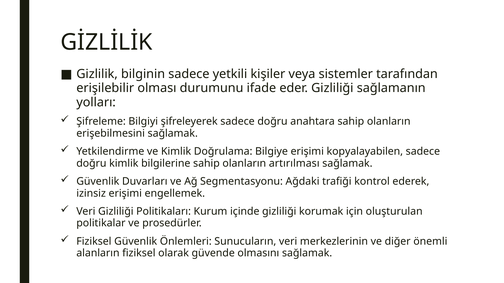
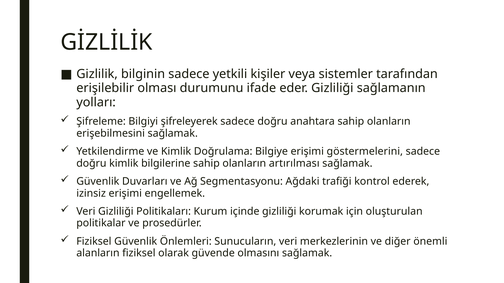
kopyalayabilen: kopyalayabilen -> göstermelerini
